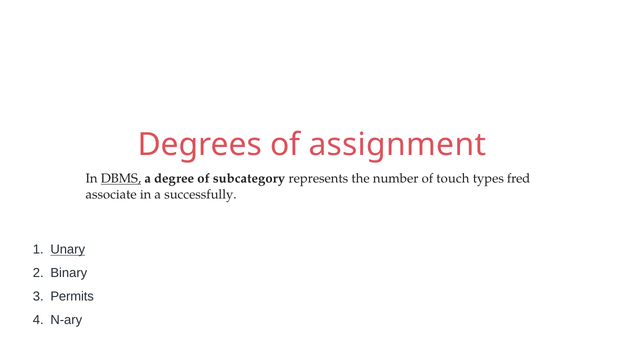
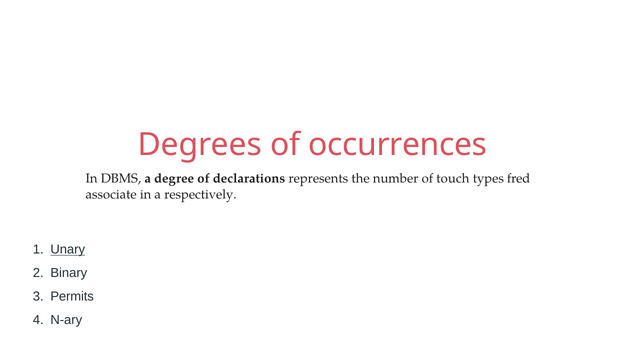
assignment: assignment -> occurrences
DBMS underline: present -> none
subcategory: subcategory -> declarations
successfully: successfully -> respectively
